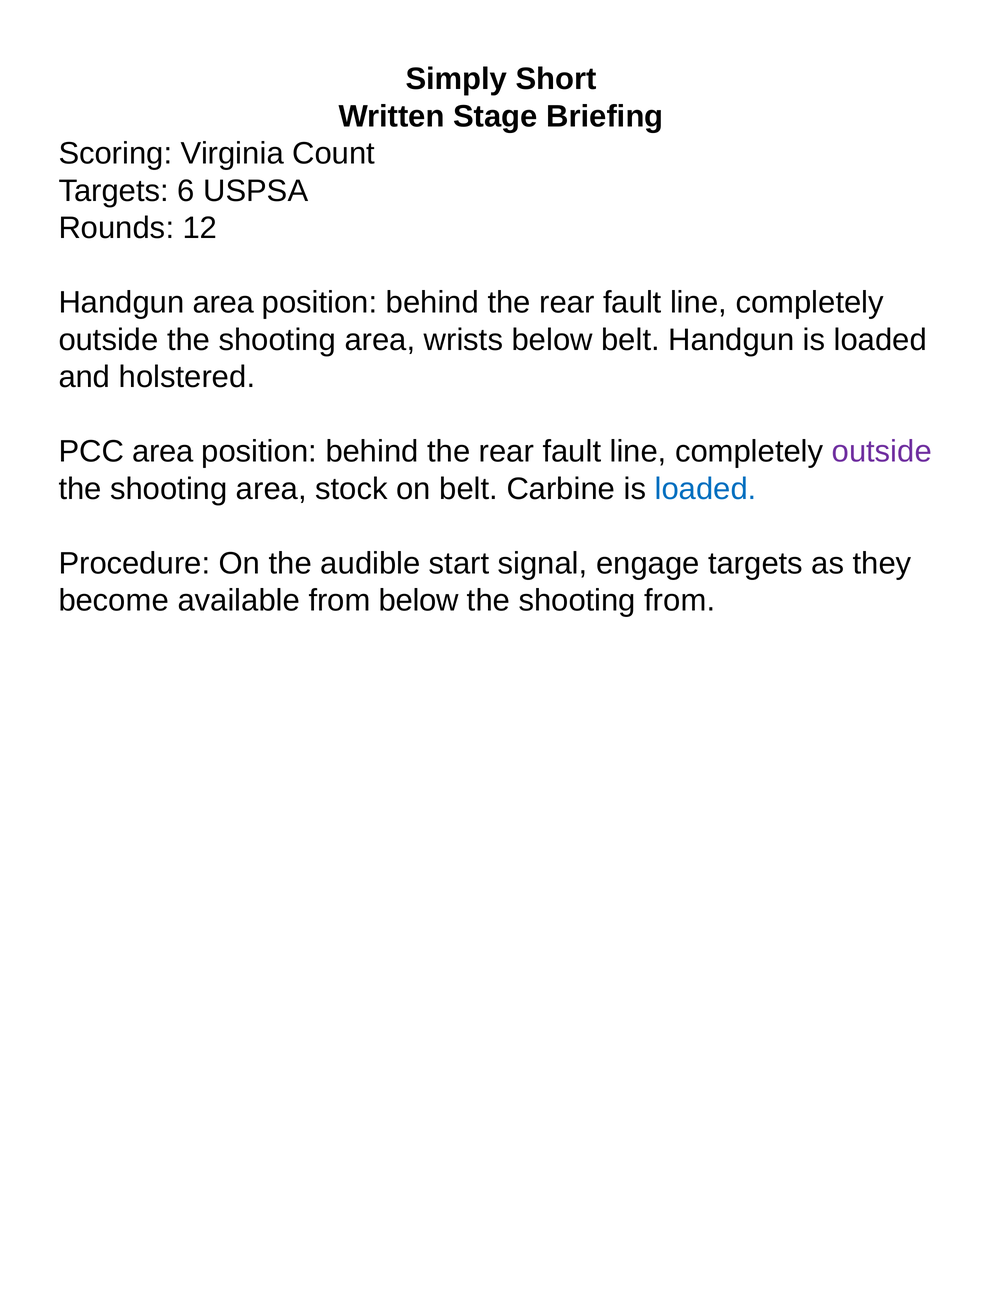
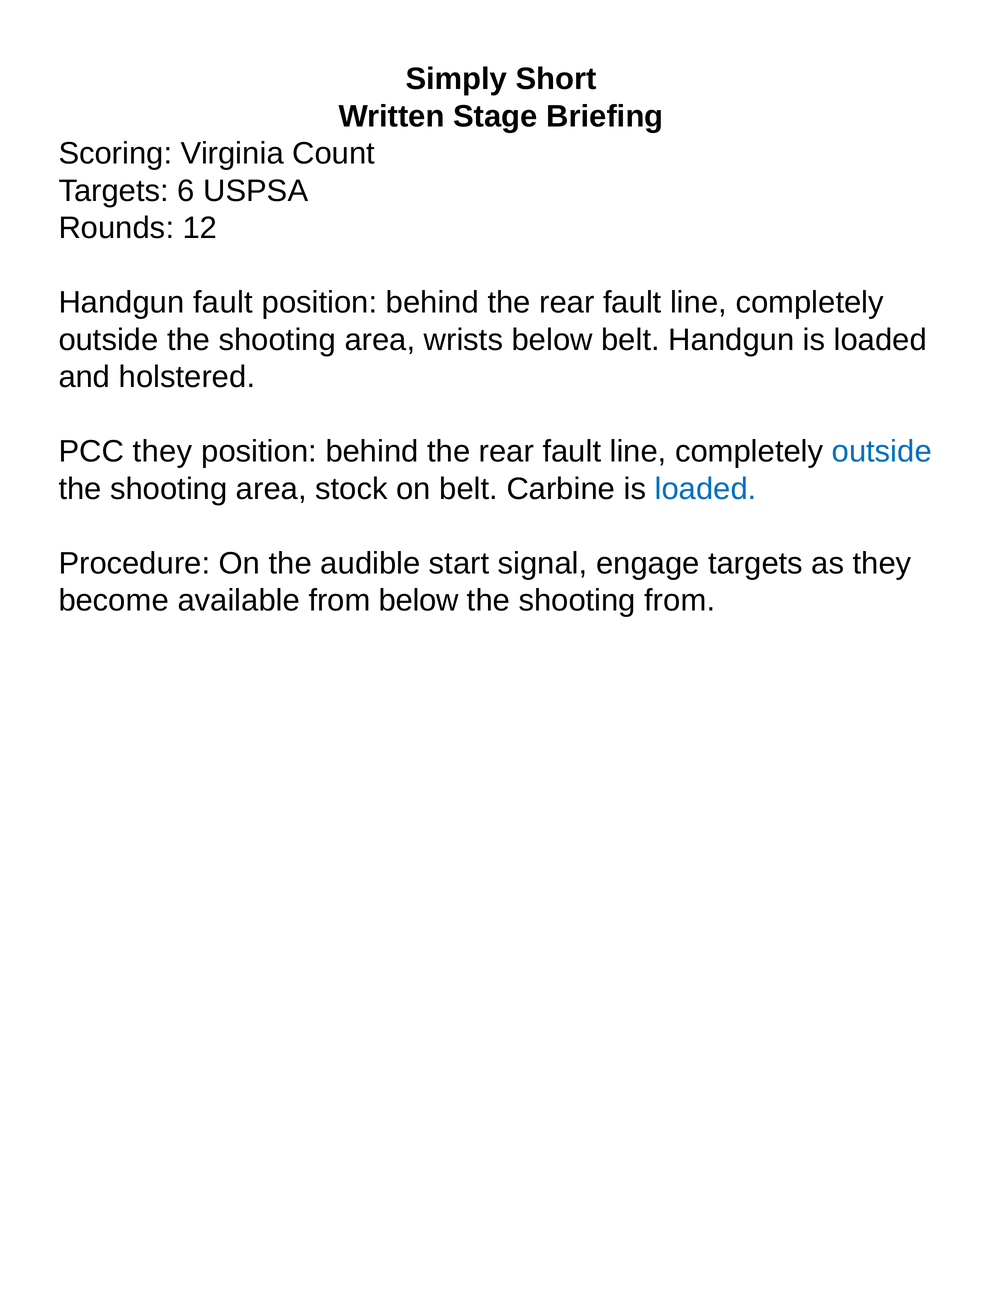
Handgun area: area -> fault
PCC area: area -> they
outside at (882, 451) colour: purple -> blue
